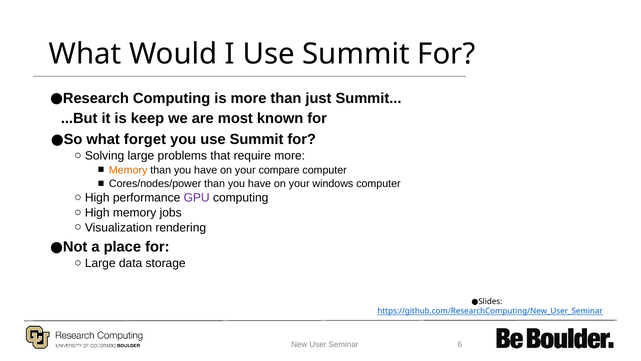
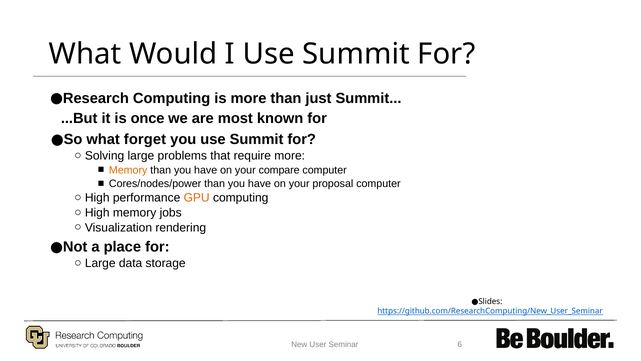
keep: keep -> once
windows: windows -> proposal
GPU colour: purple -> orange
